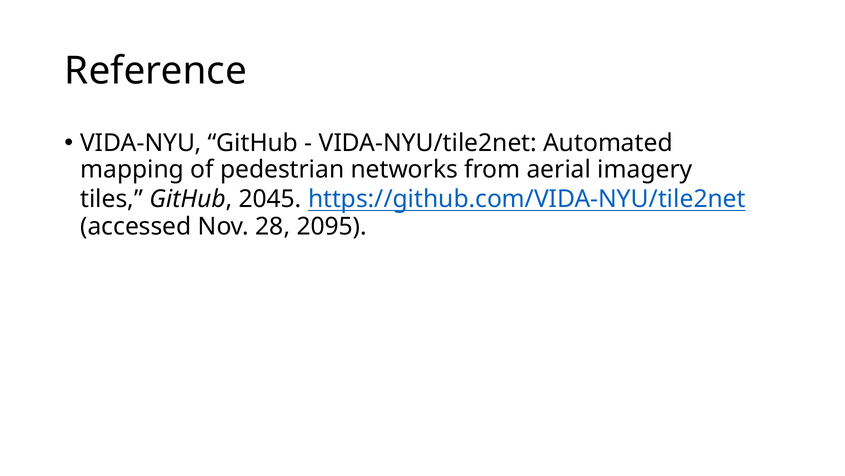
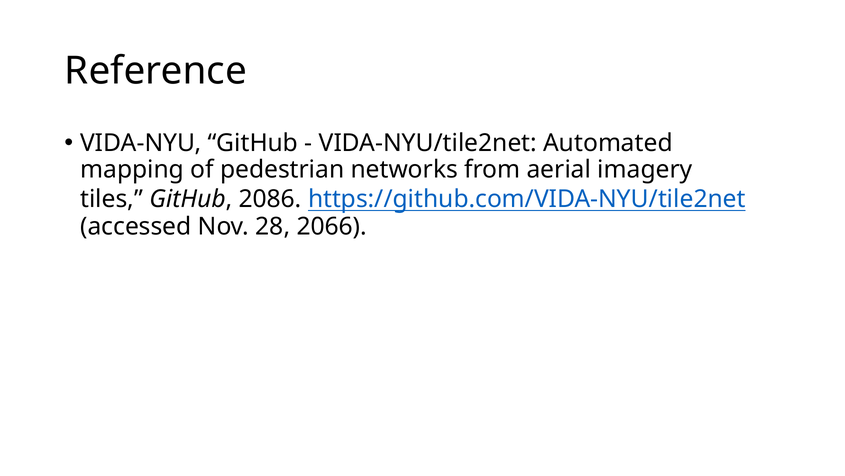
2045: 2045 -> 2086
2095: 2095 -> 2066
